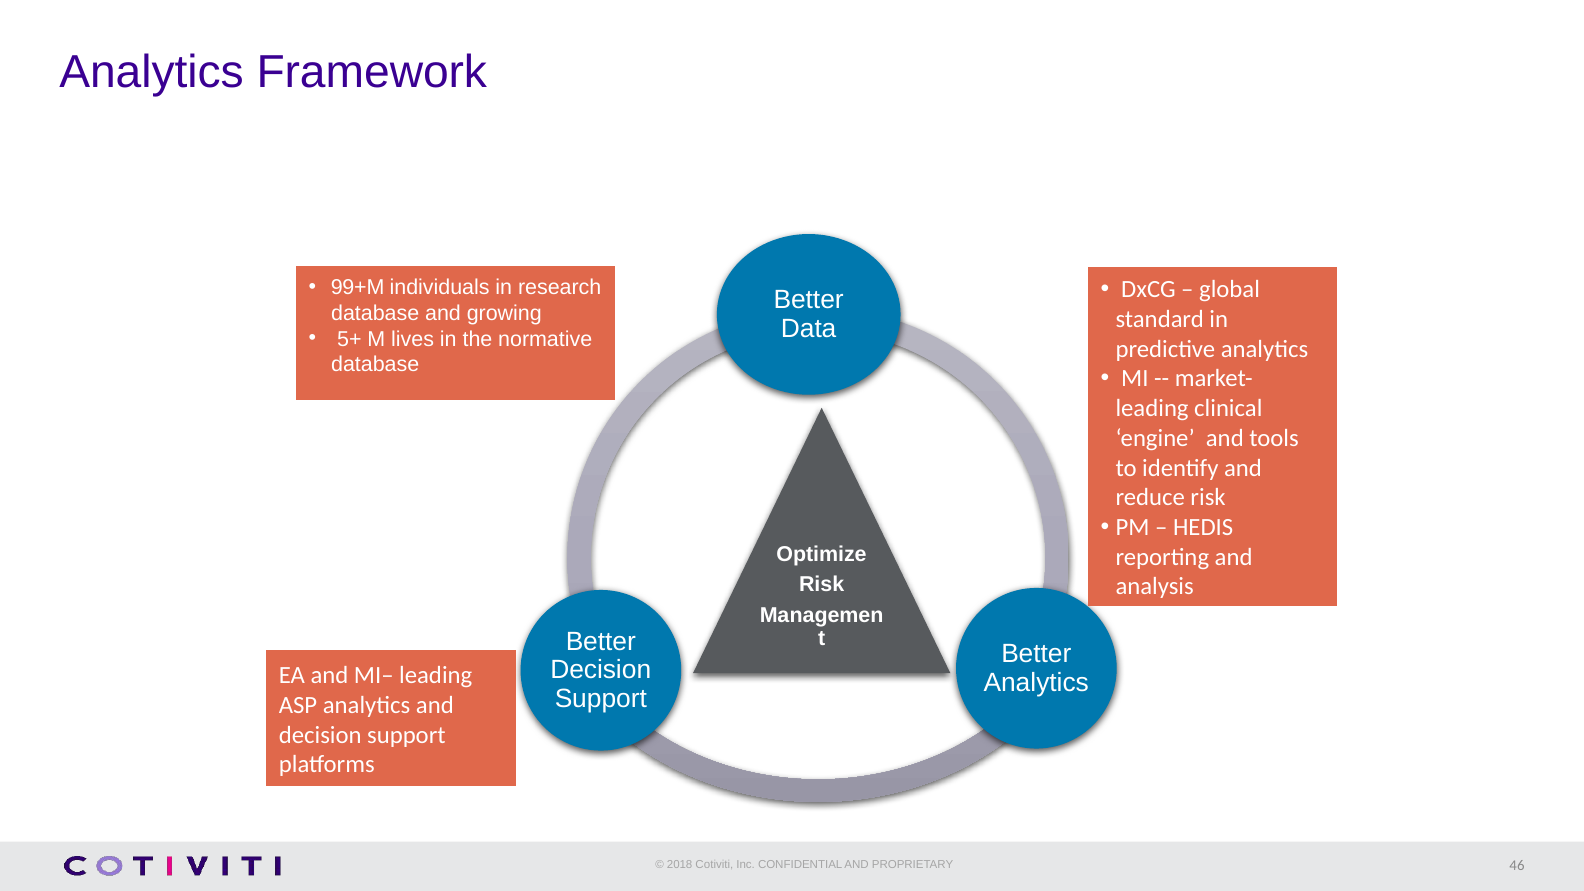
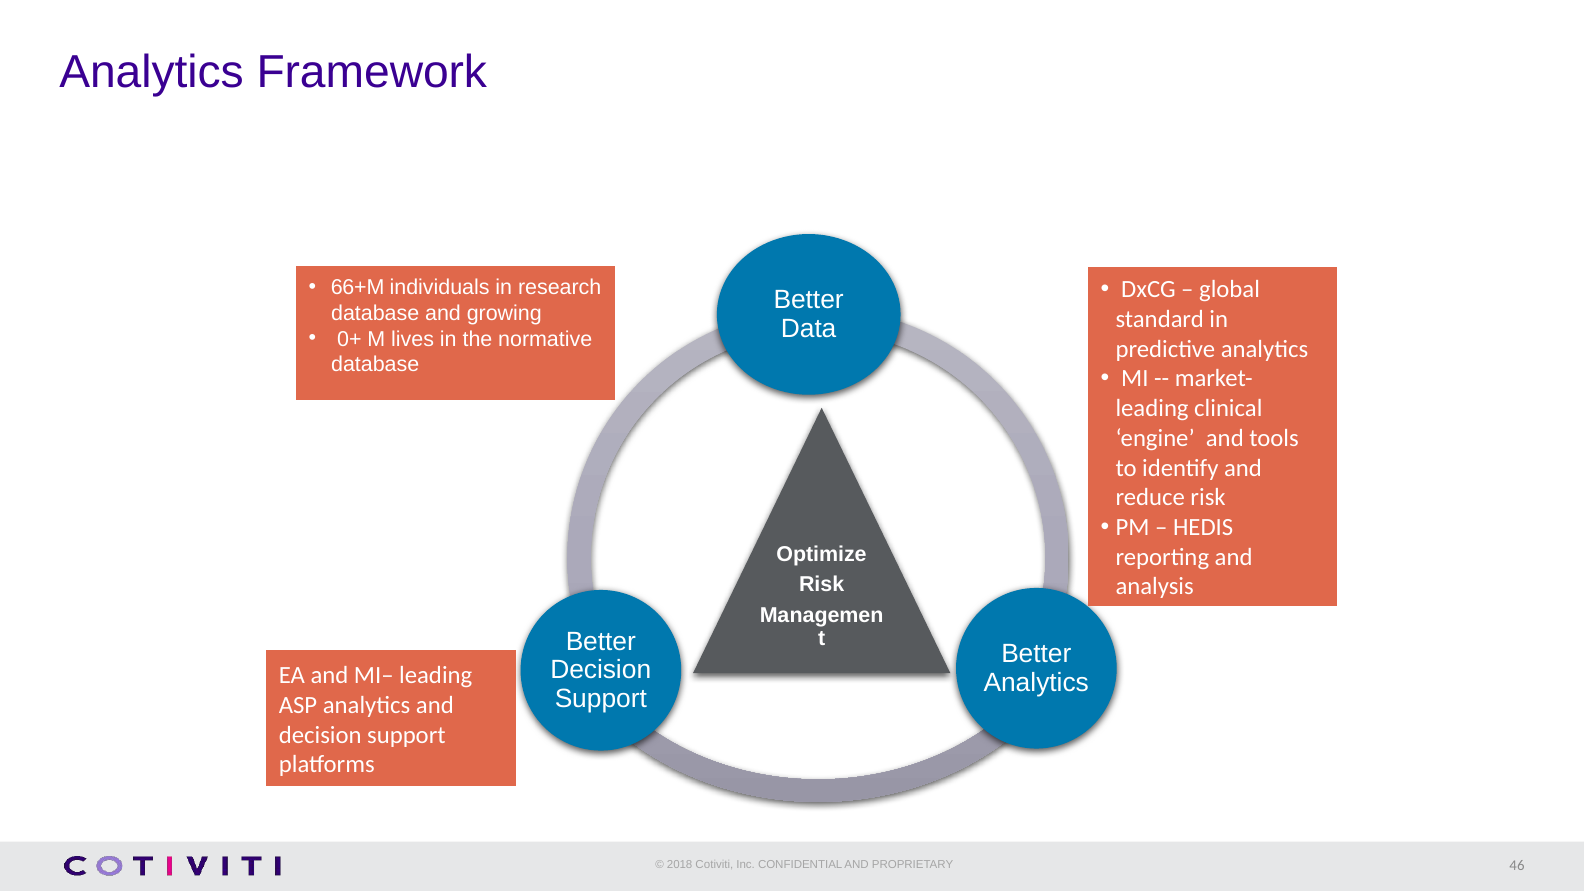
99+M: 99+M -> 66+M
5+: 5+ -> 0+
